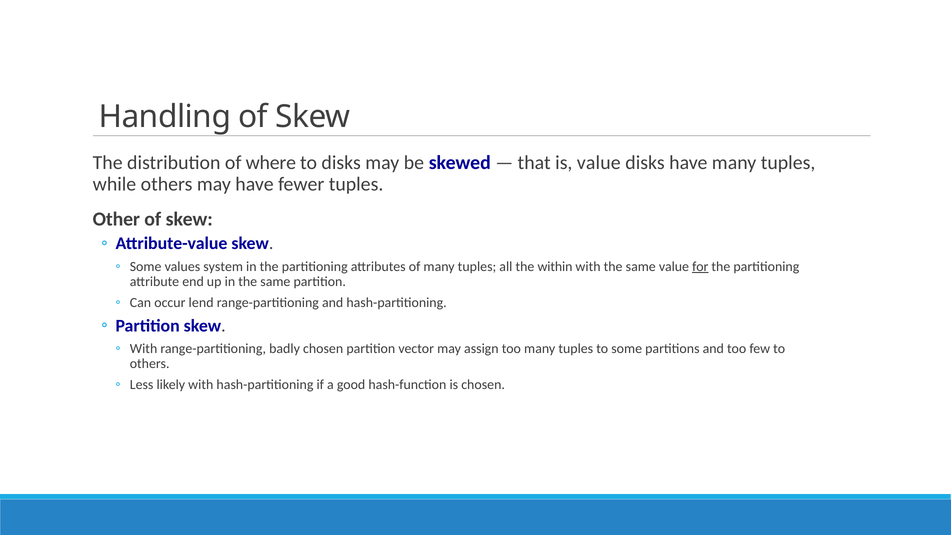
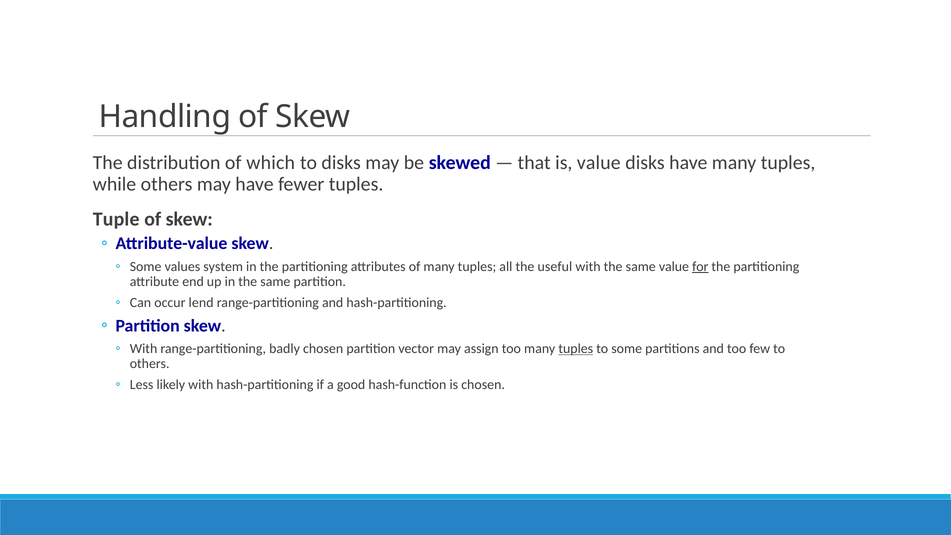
where: where -> which
Other: Other -> Tuple
within: within -> useful
tuples at (576, 349) underline: none -> present
